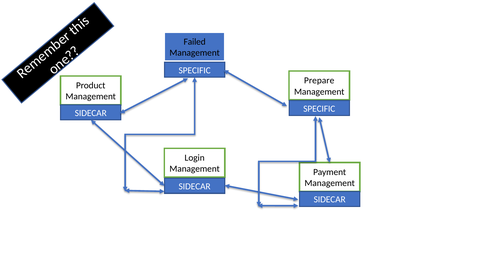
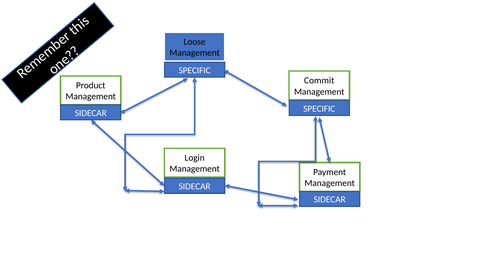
Failed: Failed -> Loose
Prepare: Prepare -> Commit
